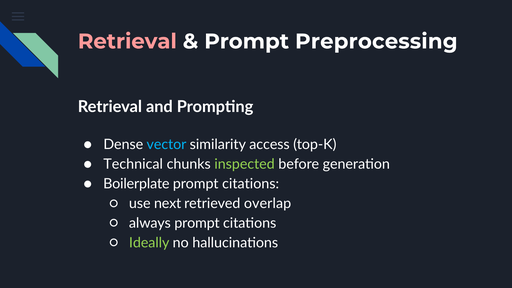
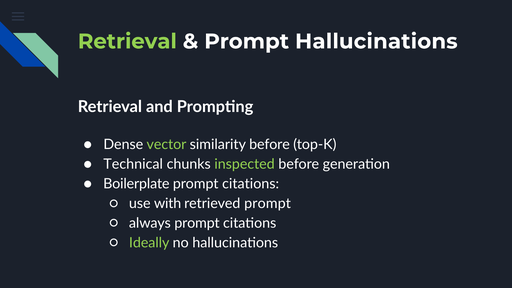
Retrieval at (127, 41) colour: pink -> light green
Prompt Preprocessing: Preprocessing -> Hallucinations
vector colour: light blue -> light green
similarity access: access -> before
next: next -> with
retrieved overlap: overlap -> prompt
